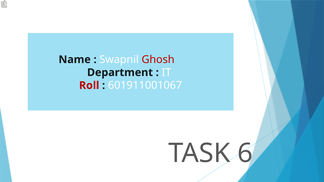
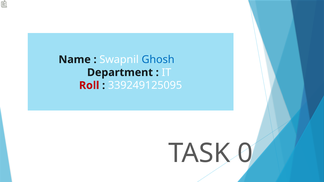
Ghosh colour: red -> blue
601911001067: 601911001067 -> 339249125095
6: 6 -> 0
